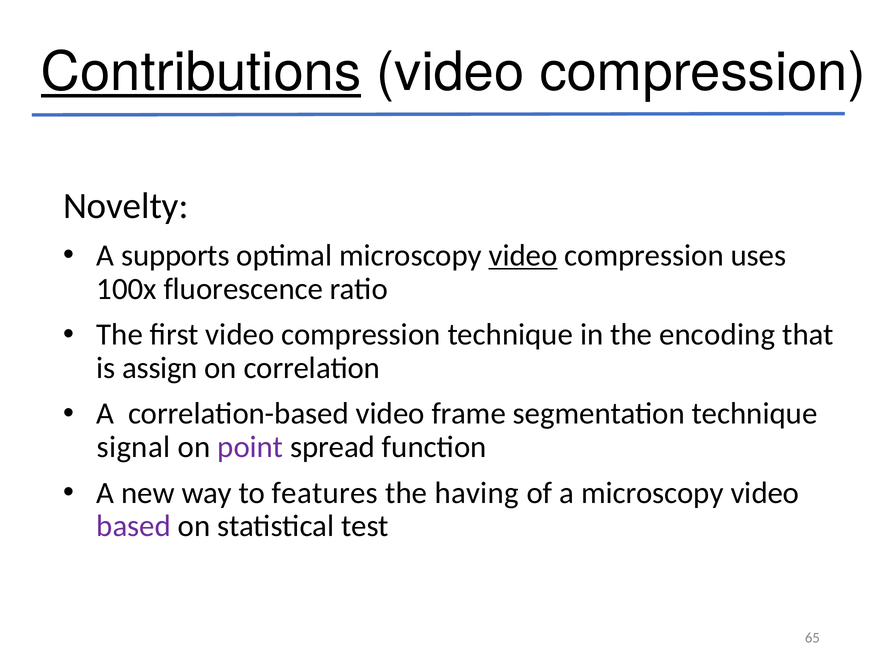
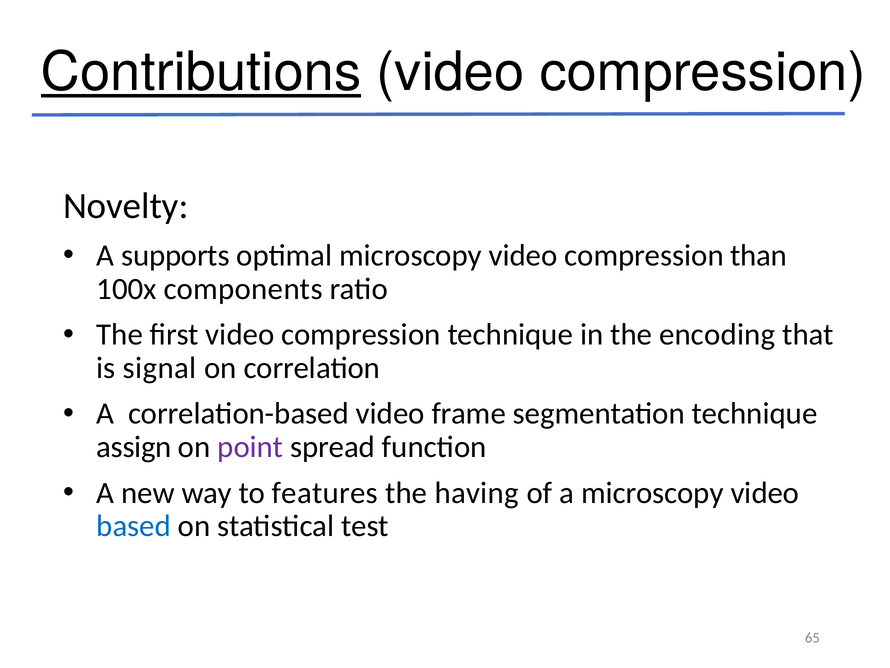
video at (523, 255) underline: present -> none
uses: uses -> than
fluorescence: fluorescence -> components
assign: assign -> signal
signal: signal -> assign
based colour: purple -> blue
